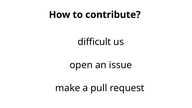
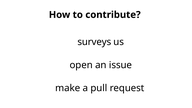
difficult: difficult -> surveys
